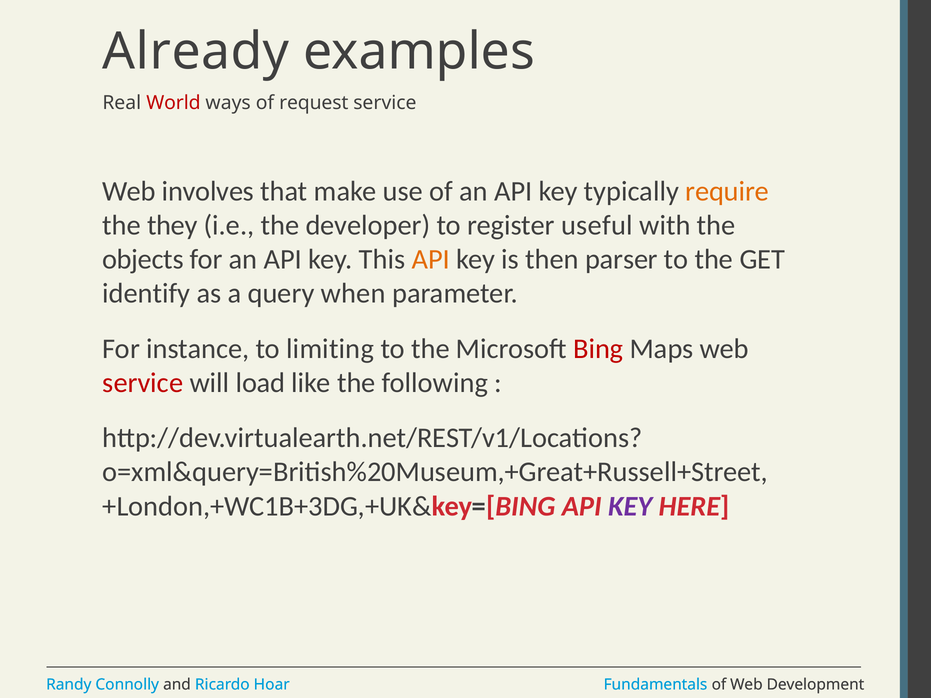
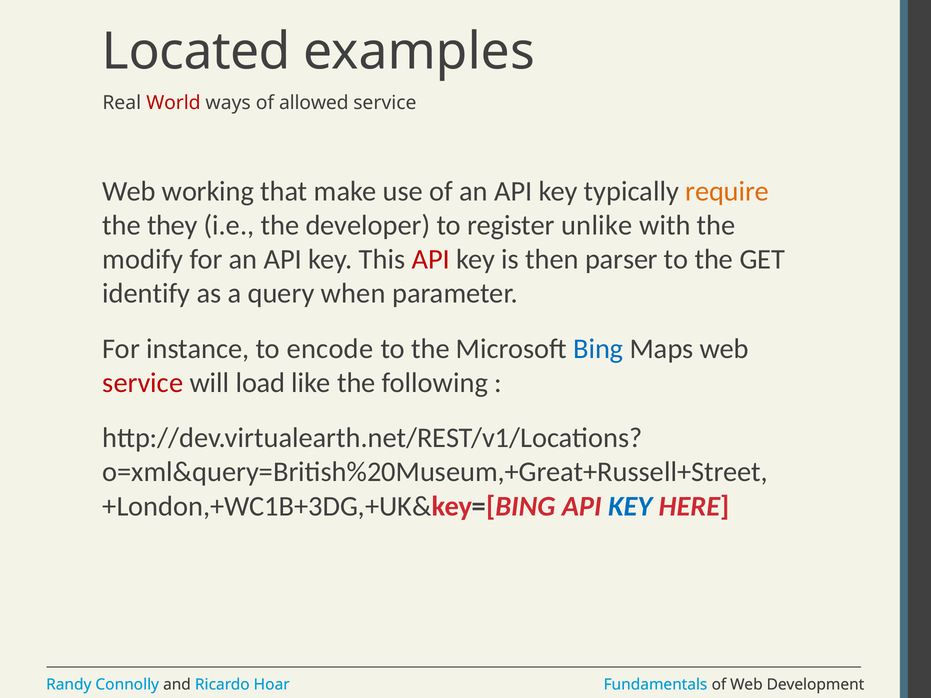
Already: Already -> Located
request: request -> allowed
involves: involves -> working
useful: useful -> unlike
objects: objects -> modify
API at (431, 259) colour: orange -> red
limiting: limiting -> encode
Bing colour: red -> blue
KEY at (630, 506) colour: purple -> blue
